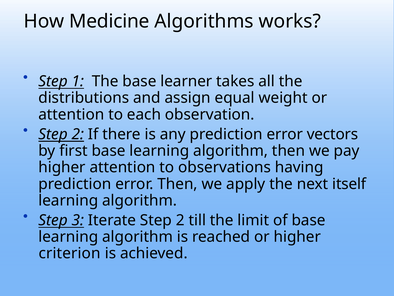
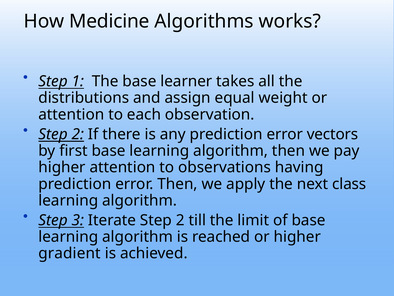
itself: itself -> class
criterion: criterion -> gradient
